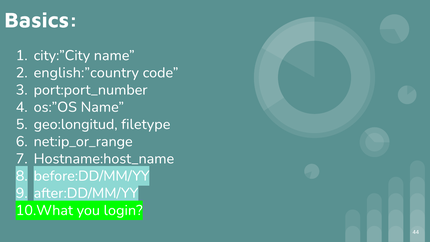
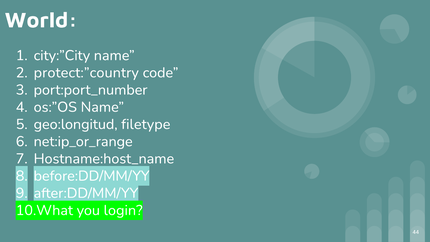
Basics: Basics -> World
english:”country: english:”country -> protect:”country
